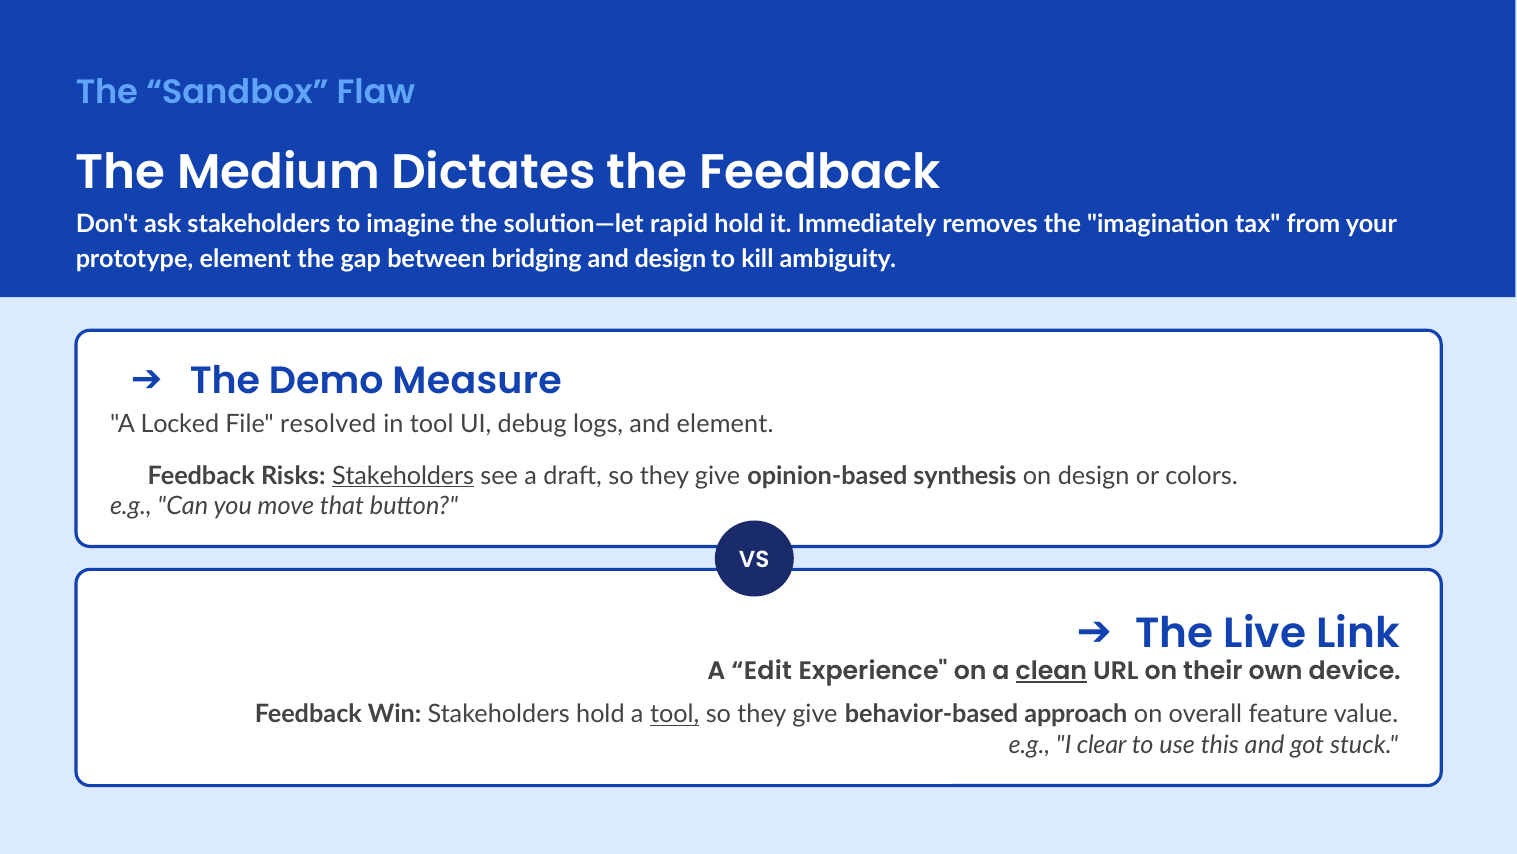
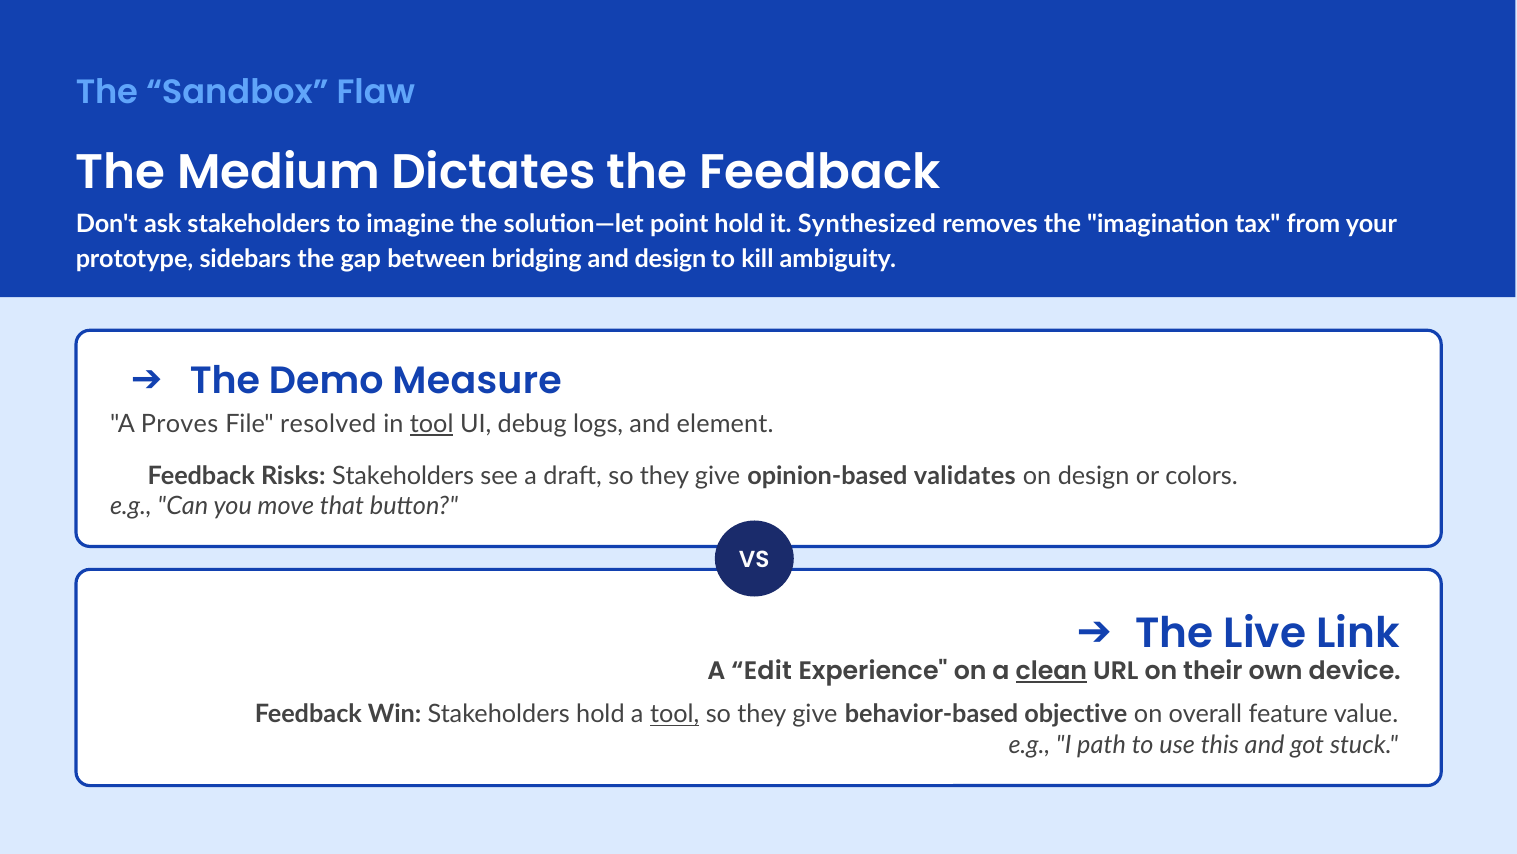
rapid: rapid -> point
Immediately: Immediately -> Synthesized
prototype element: element -> sidebars
Locked: Locked -> Proves
tool at (432, 424) underline: none -> present
Stakeholders at (403, 475) underline: present -> none
synthesis: synthesis -> validates
approach: approach -> objective
clear: clear -> path
